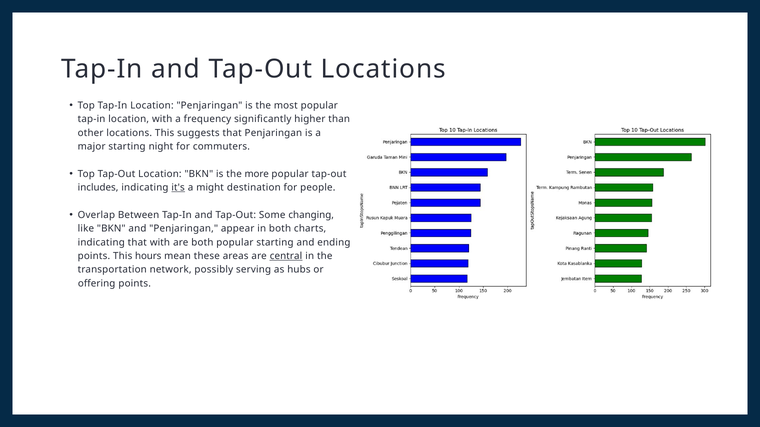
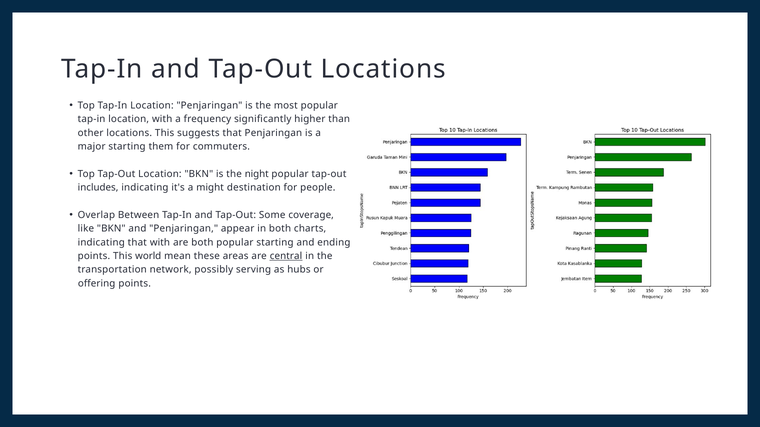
night: night -> them
more: more -> night
it's underline: present -> none
changing: changing -> coverage
hours: hours -> world
